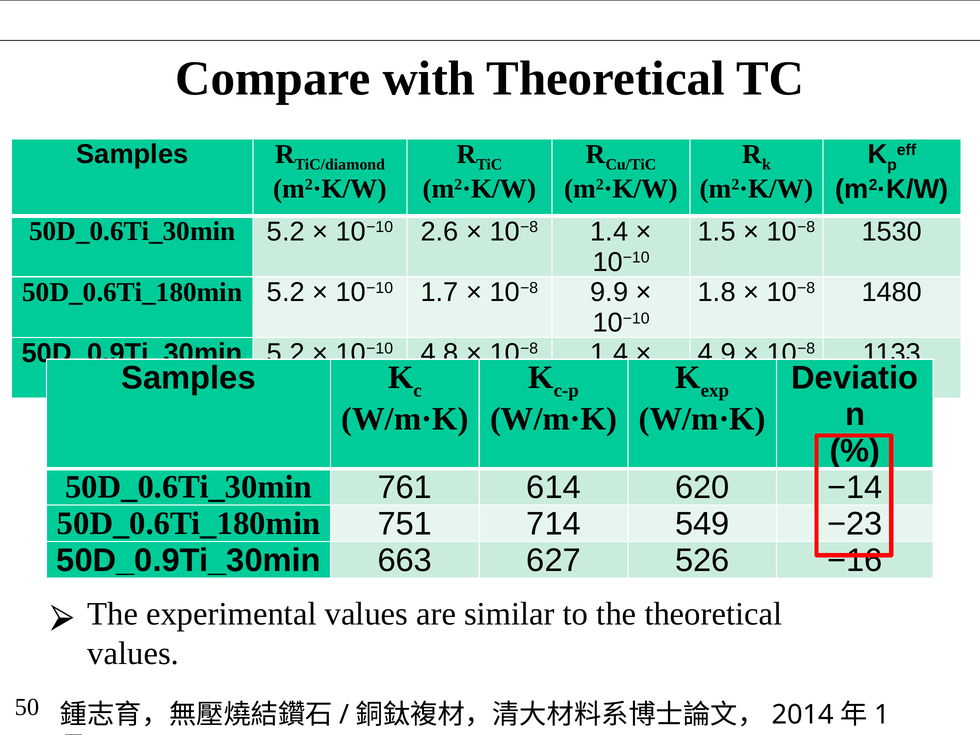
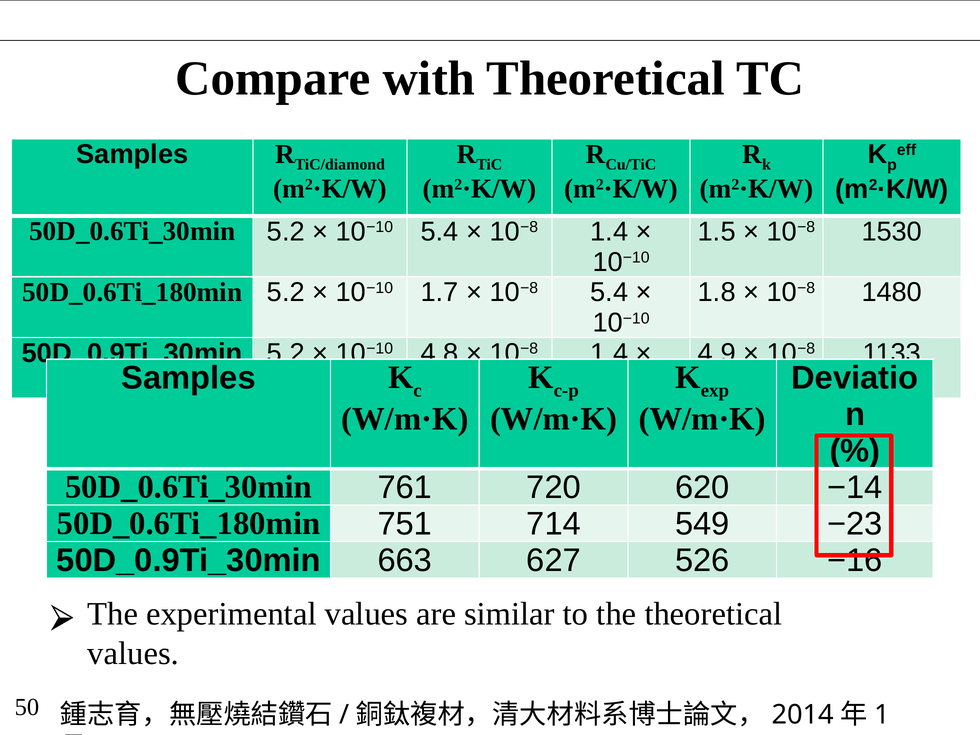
10−10 2.6: 2.6 -> 5.4
10−8 9.9: 9.9 -> 5.4
614: 614 -> 720
